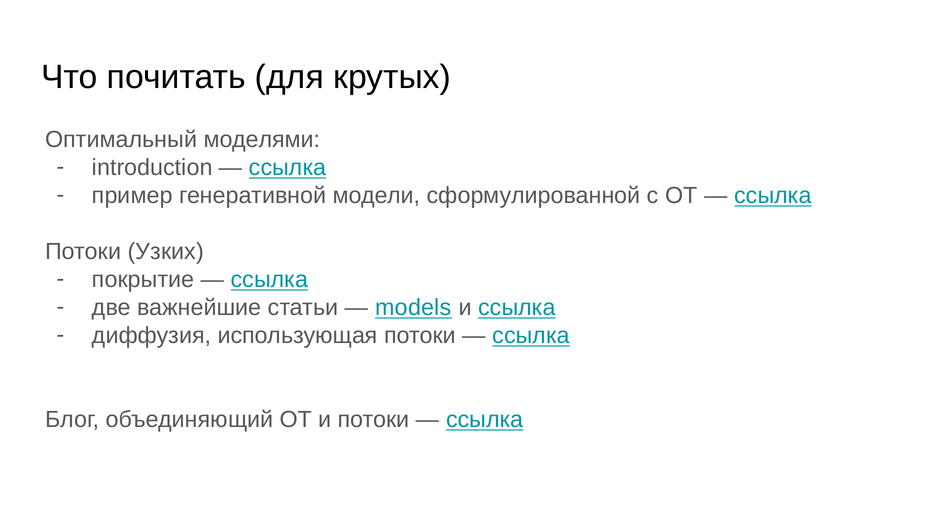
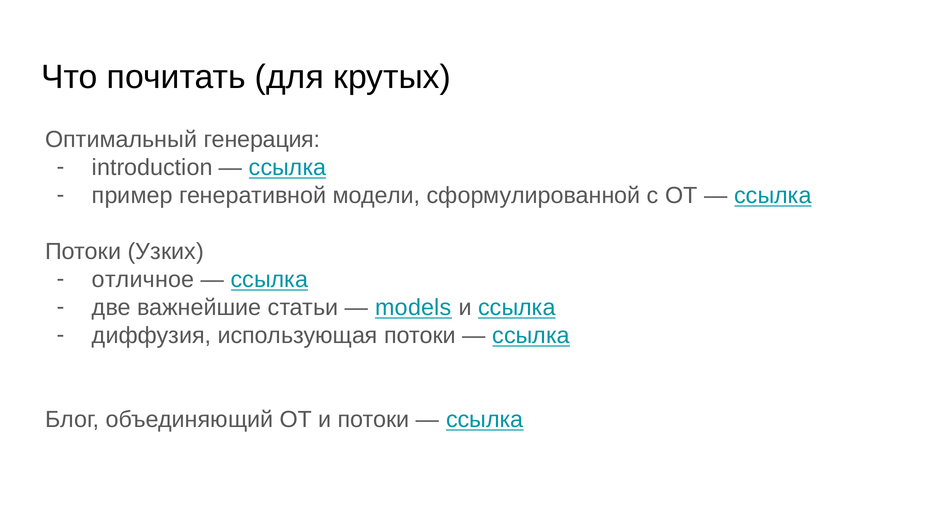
моделями: моделями -> генерация
покрытие: покрытие -> отличное
